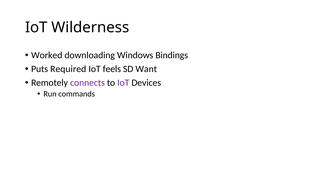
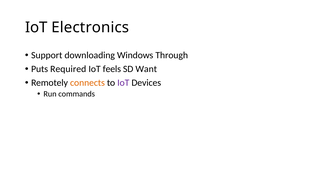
Wilderness: Wilderness -> Electronics
Worked: Worked -> Support
Bindings: Bindings -> Through
connects colour: purple -> orange
